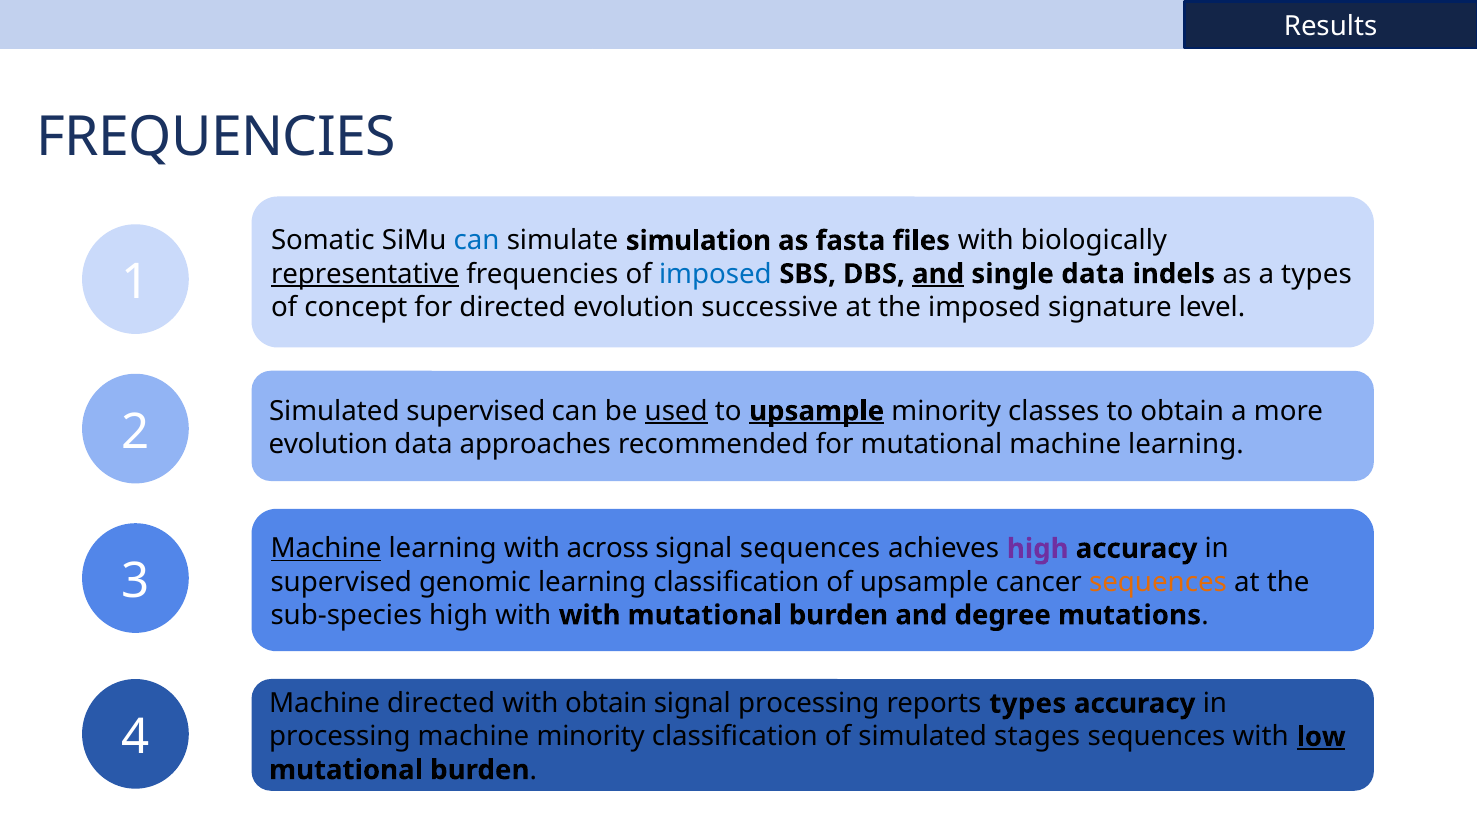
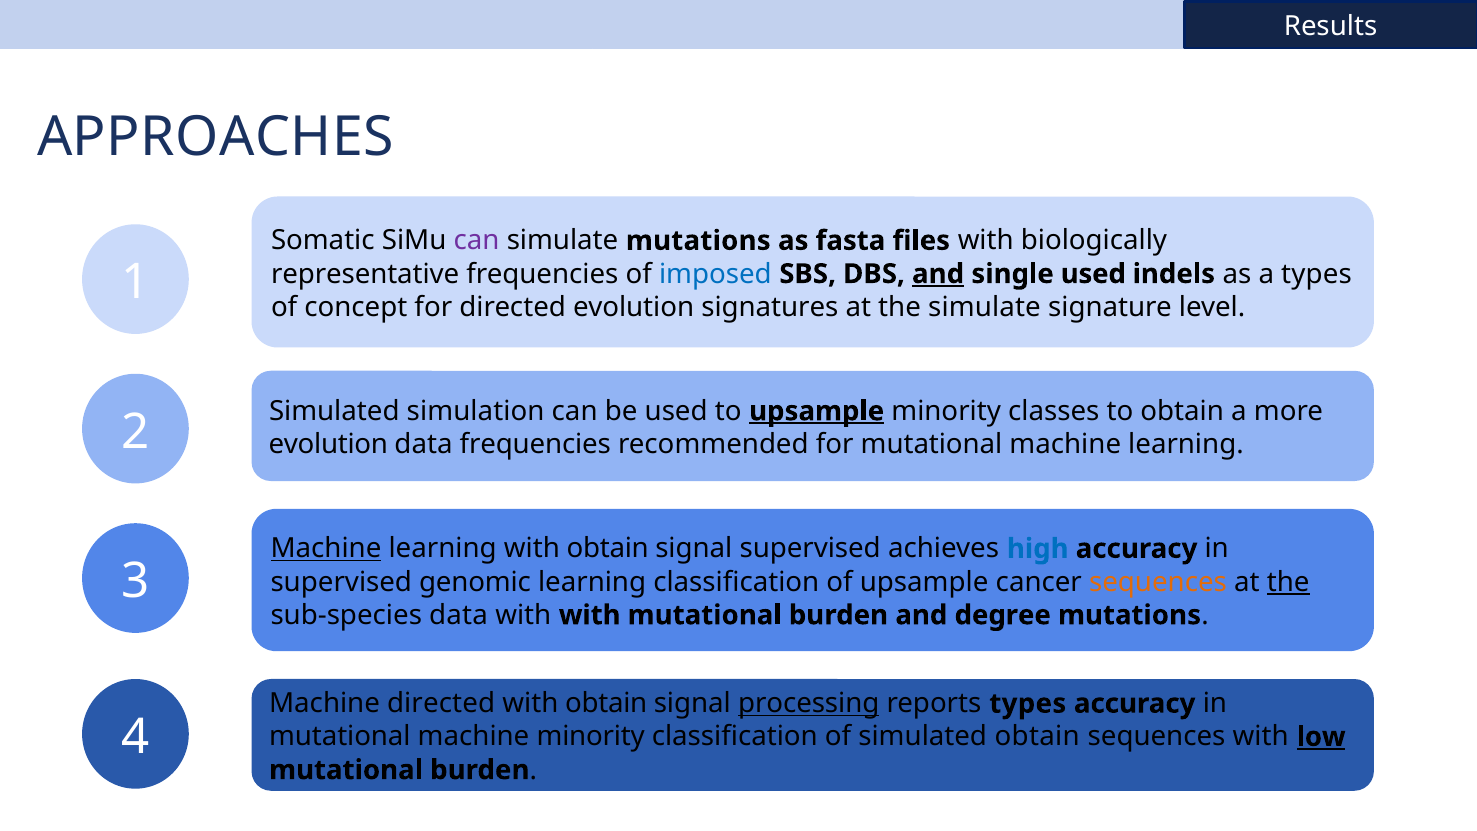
FREQUENCIES at (216, 137): FREQUENCIES -> APPROACHES
can at (477, 241) colour: blue -> purple
simulate simulation: simulation -> mutations
representative underline: present -> none
single data: data -> used
successive: successive -> signatures
the imposed: imposed -> simulate
Simulated supervised: supervised -> simulation
used at (676, 411) underline: present -> none
data approaches: approaches -> frequencies
learning with across: across -> obtain
signal sequences: sequences -> supervised
high at (1038, 549) colour: purple -> blue
the at (1288, 582) underline: none -> present
sub-species high: high -> data
processing at (809, 703) underline: none -> present
processing at (340, 737): processing -> mutational
simulated stages: stages -> obtain
